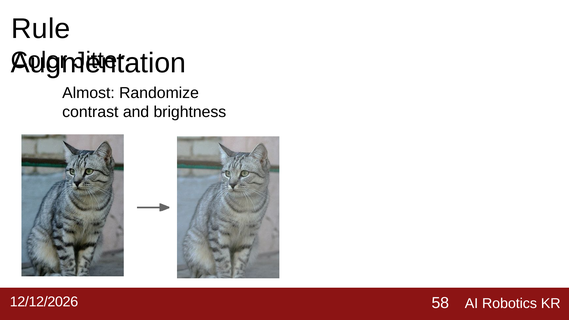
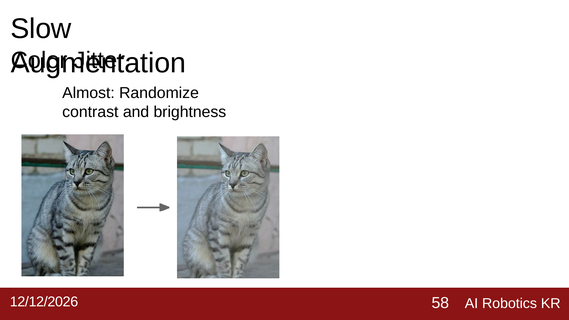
Rule: Rule -> Slow
